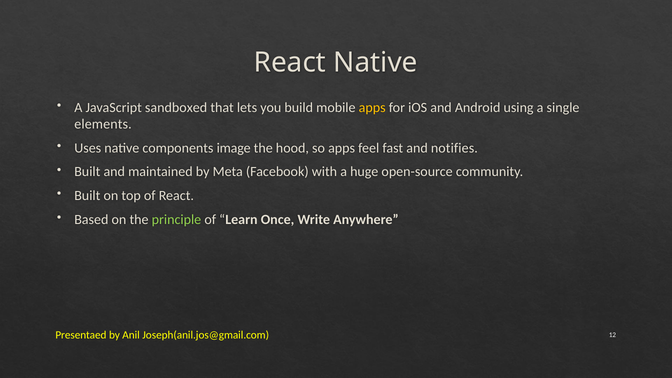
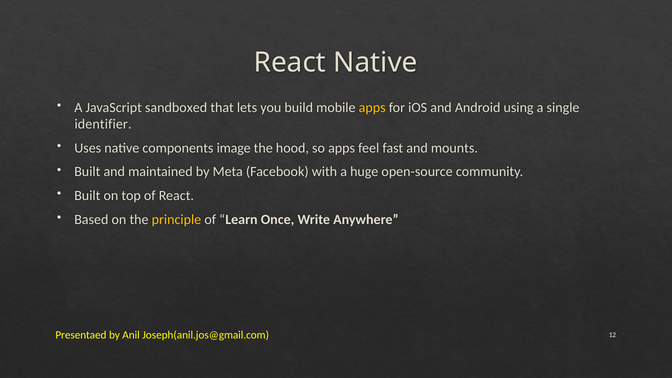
elements: elements -> identifier
notifies: notifies -> mounts
principle colour: light green -> yellow
